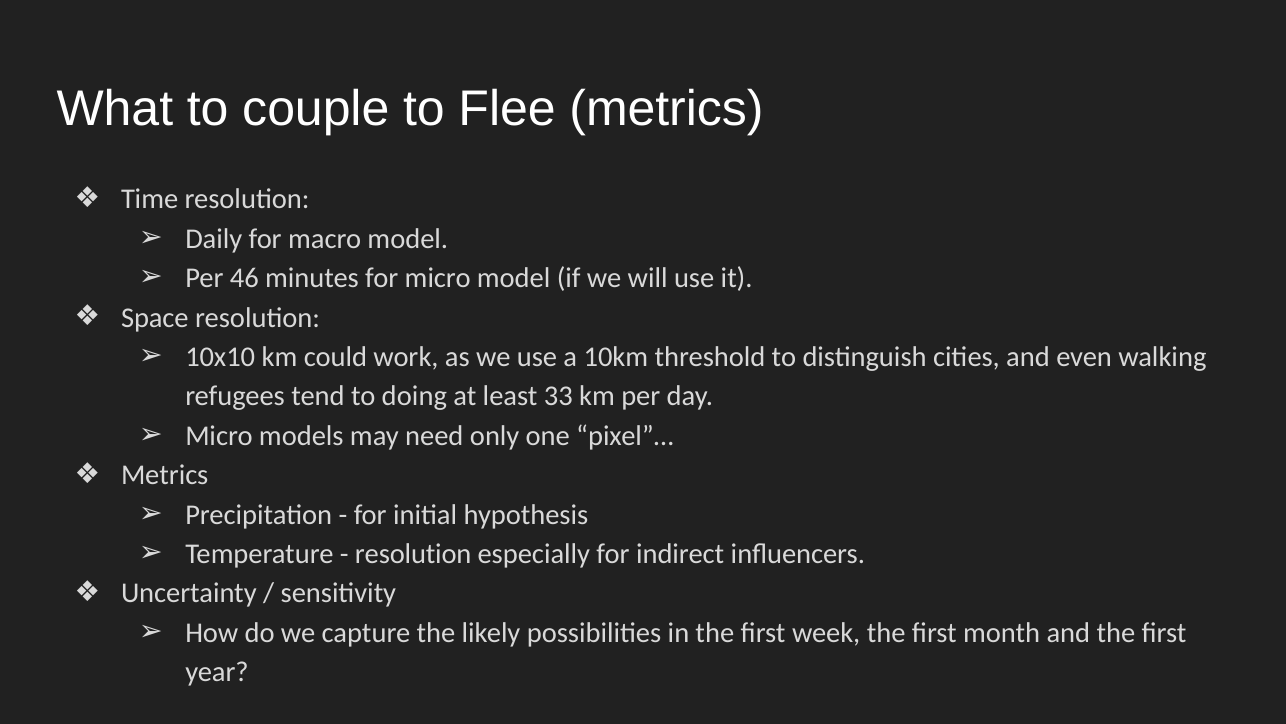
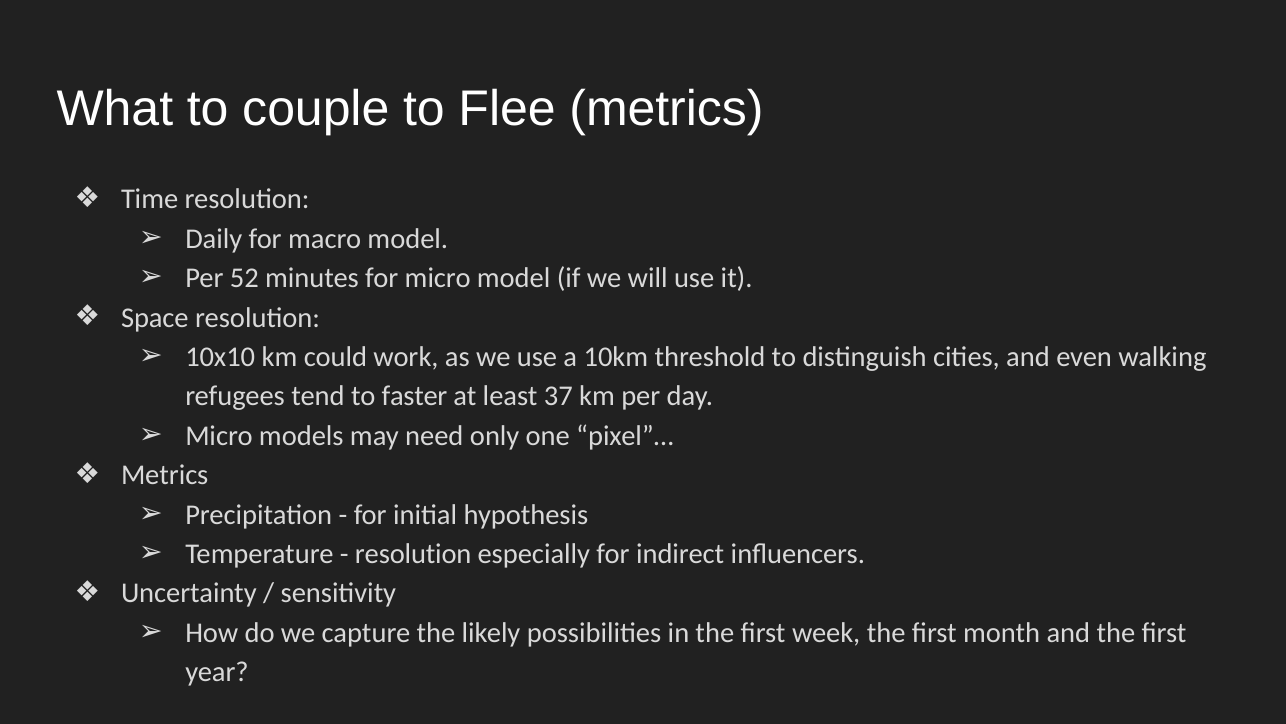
46: 46 -> 52
doing: doing -> faster
33: 33 -> 37
